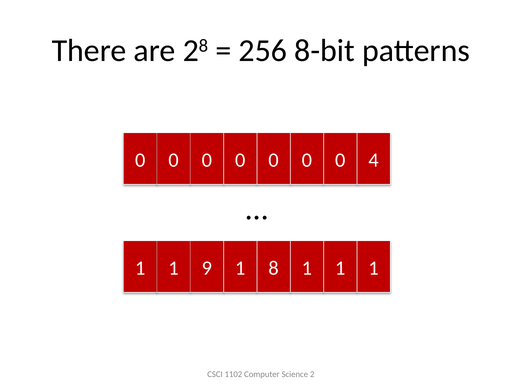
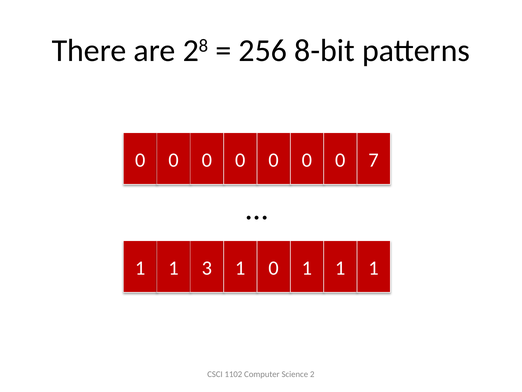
4: 4 -> 7
9: 9 -> 3
1 8: 8 -> 0
